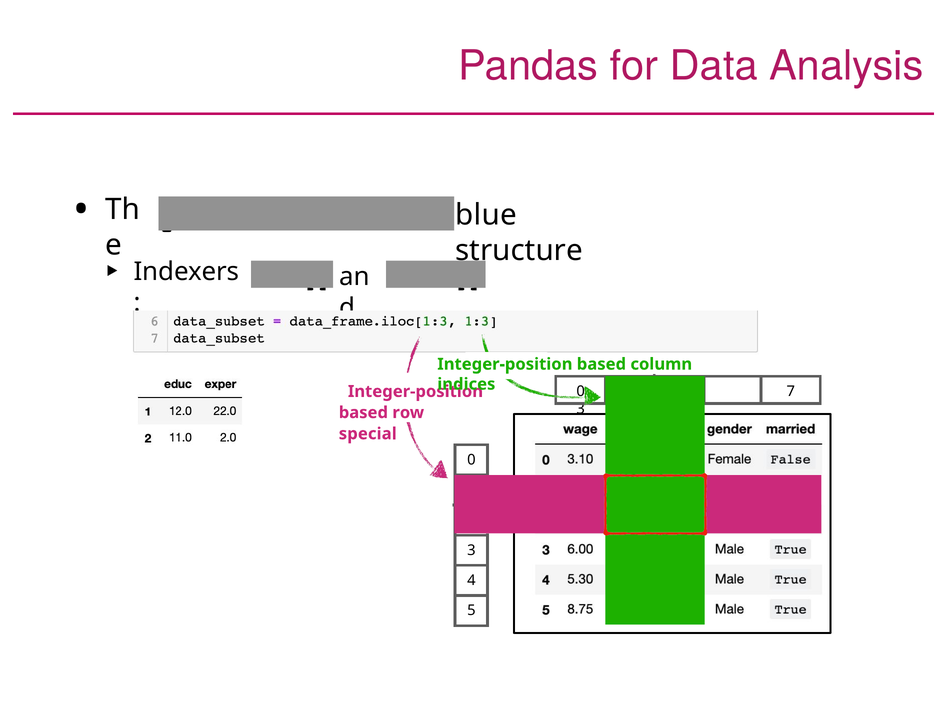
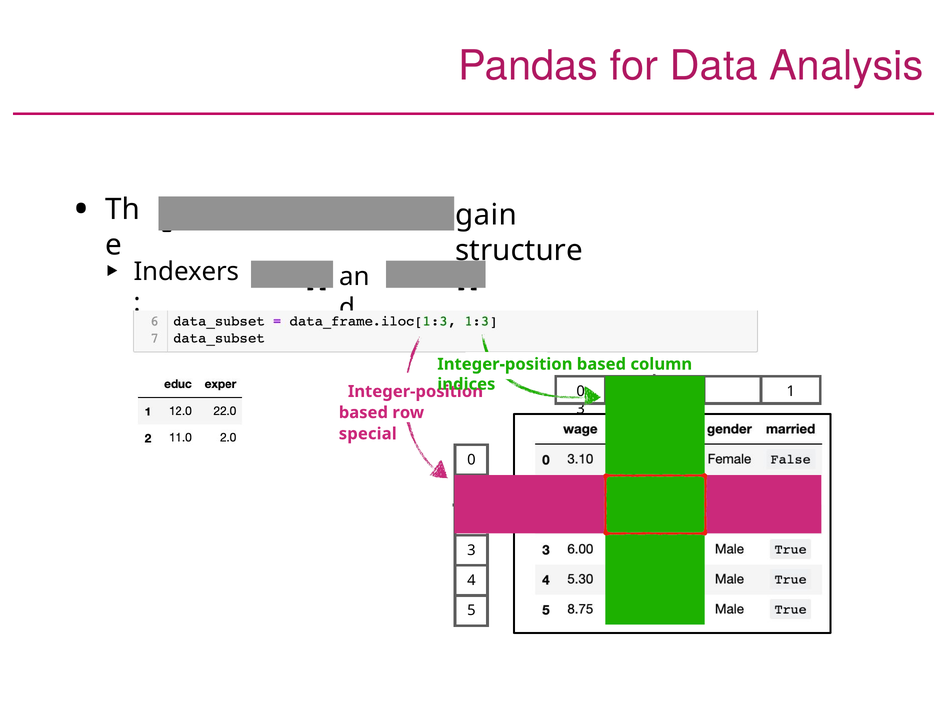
blue: blue -> gain
7 at (791, 391): 7 -> 1
